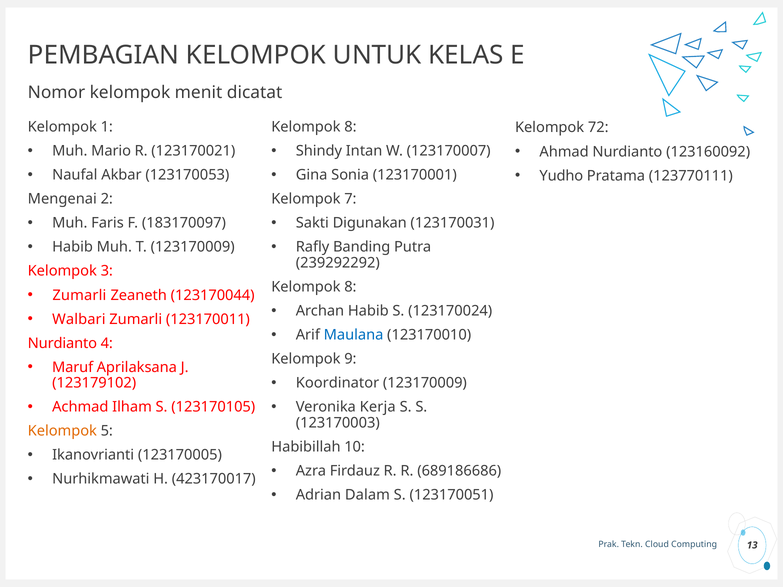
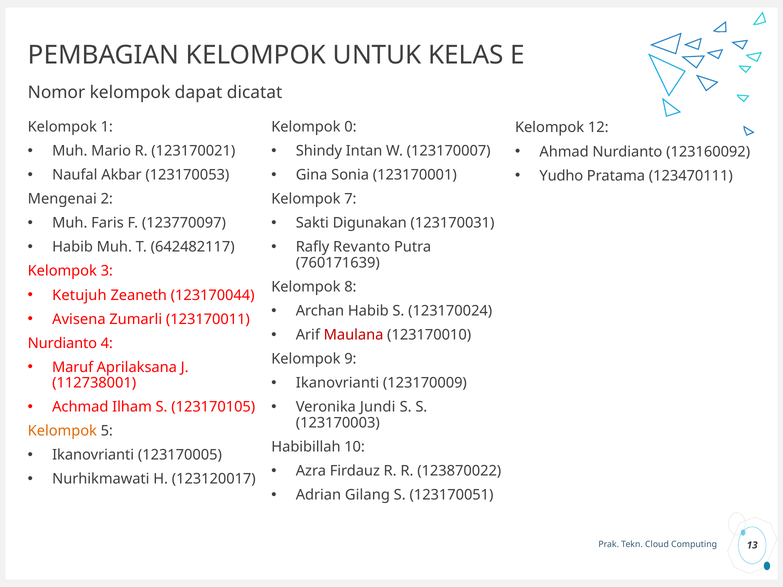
menit: menit -> dapat
8 at (350, 127): 8 -> 0
72: 72 -> 12
123770111: 123770111 -> 123470111
183170097: 183170097 -> 123770097
T 123170009: 123170009 -> 642482117
Banding: Banding -> Revanto
239292292: 239292292 -> 760171639
Zumarli at (79, 295): Zumarli -> Ketujuh
Walbari: Walbari -> Avisena
Maulana colour: blue -> red
Koordinator at (338, 383): Koordinator -> Ikanovrianti
123179102: 123179102 -> 112738001
Kerja: Kerja -> Jundi
689186686: 689186686 -> 123870022
423170017: 423170017 -> 123120017
Dalam: Dalam -> Gilang
